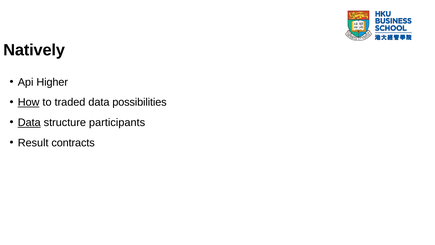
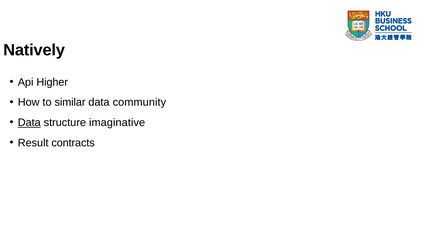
How underline: present -> none
traded: traded -> similar
possibilities: possibilities -> community
participants: participants -> imaginative
